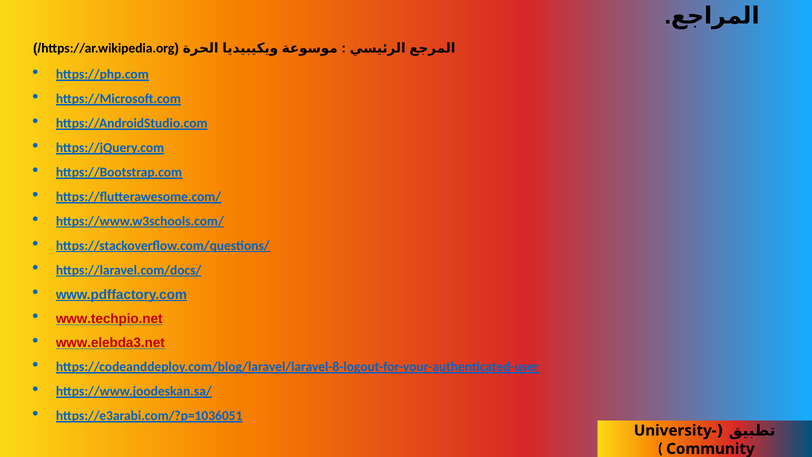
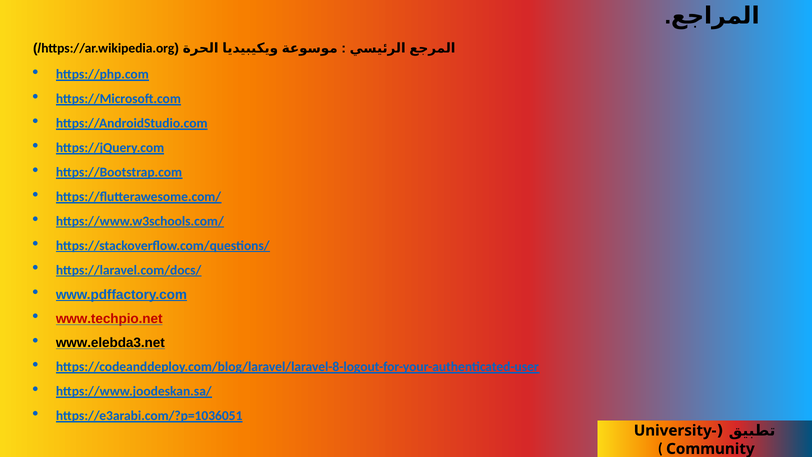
www.elebda3.net colour: red -> black
